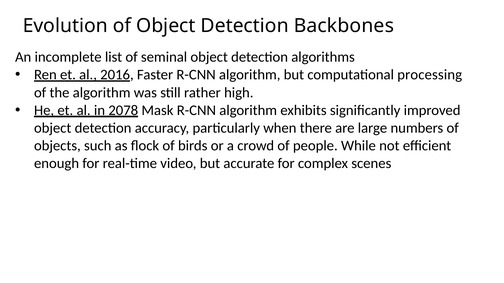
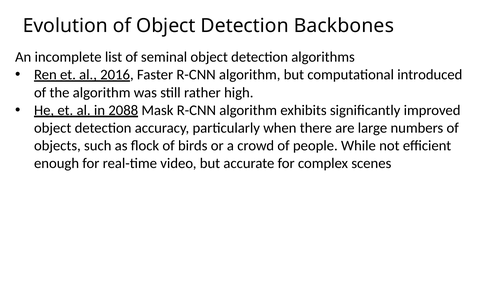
processing: processing -> introduced
2078: 2078 -> 2088
